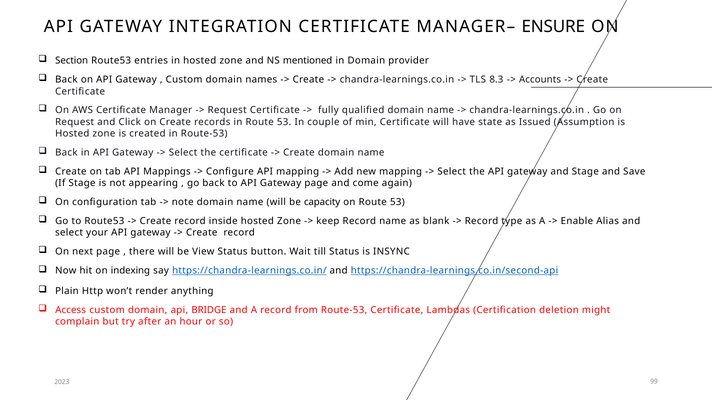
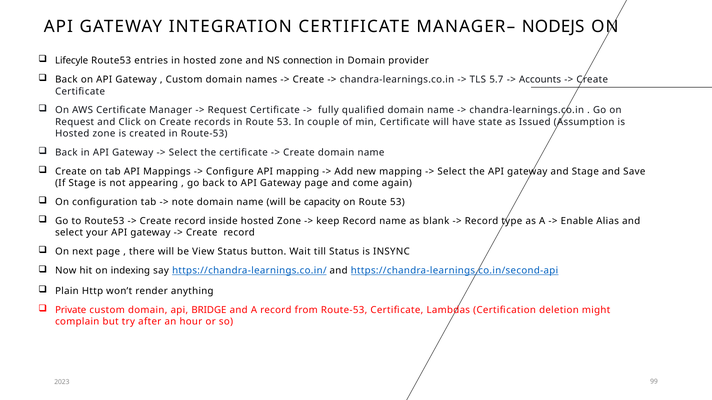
ENSURE: ENSURE -> NODEJS
Section: Section -> Lifecyle
mentioned: mentioned -> connection
8.3: 8.3 -> 5.7
Access: Access -> Private
